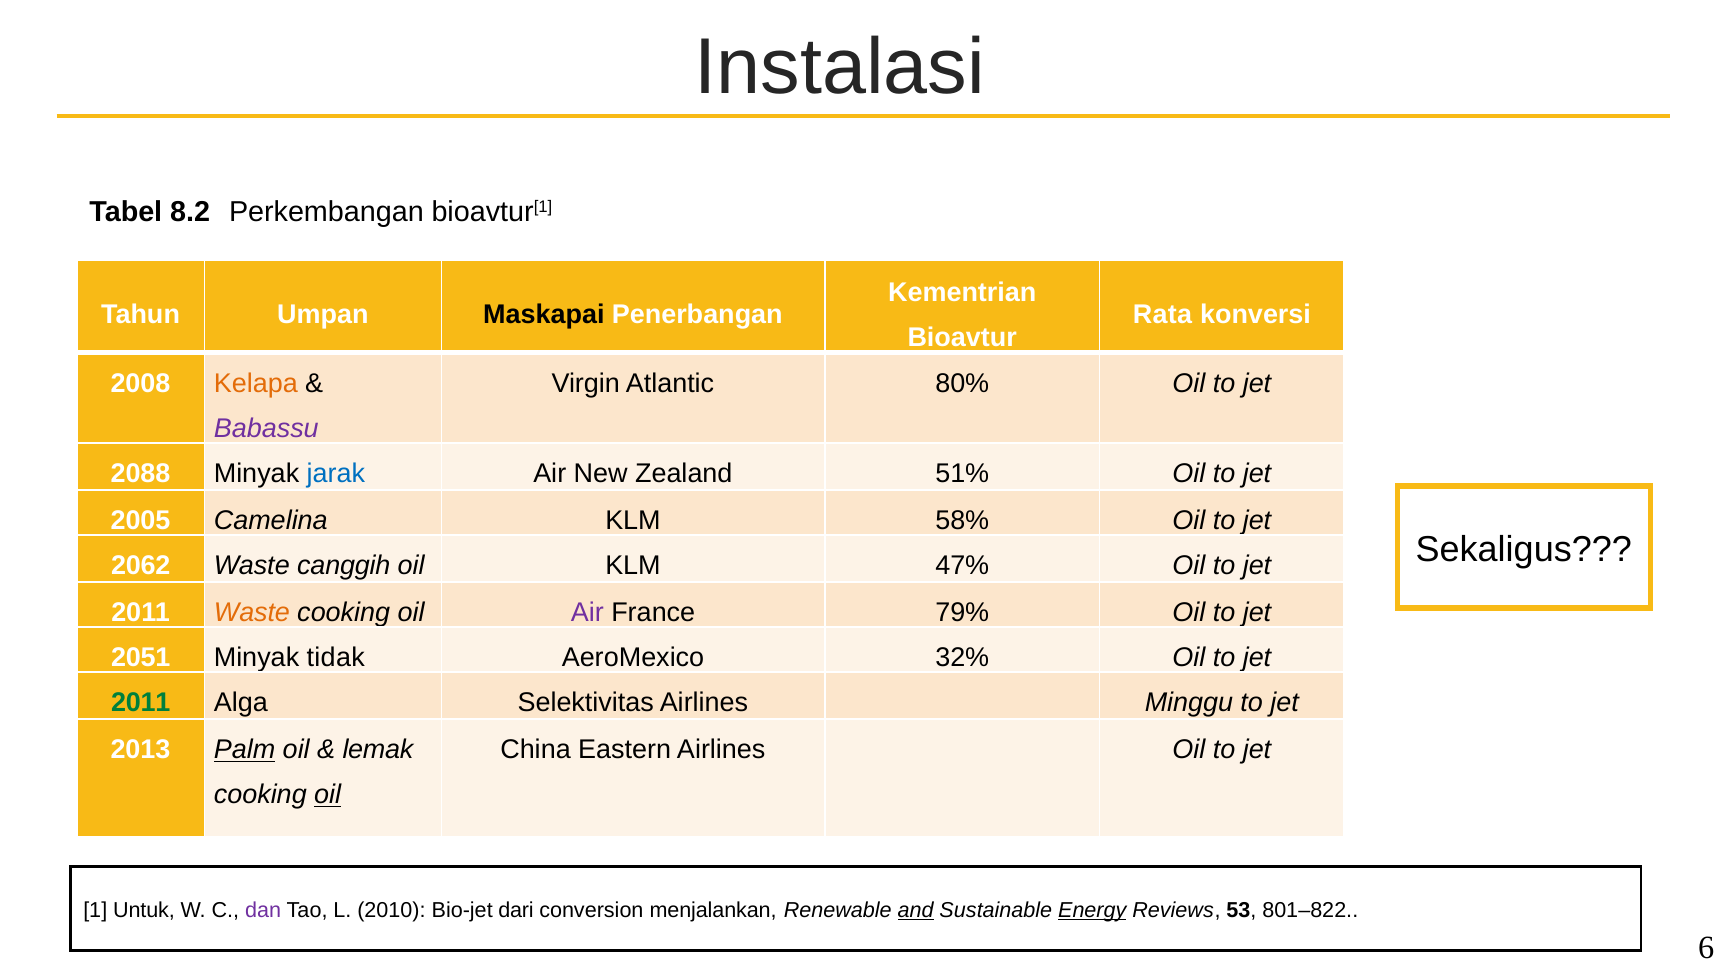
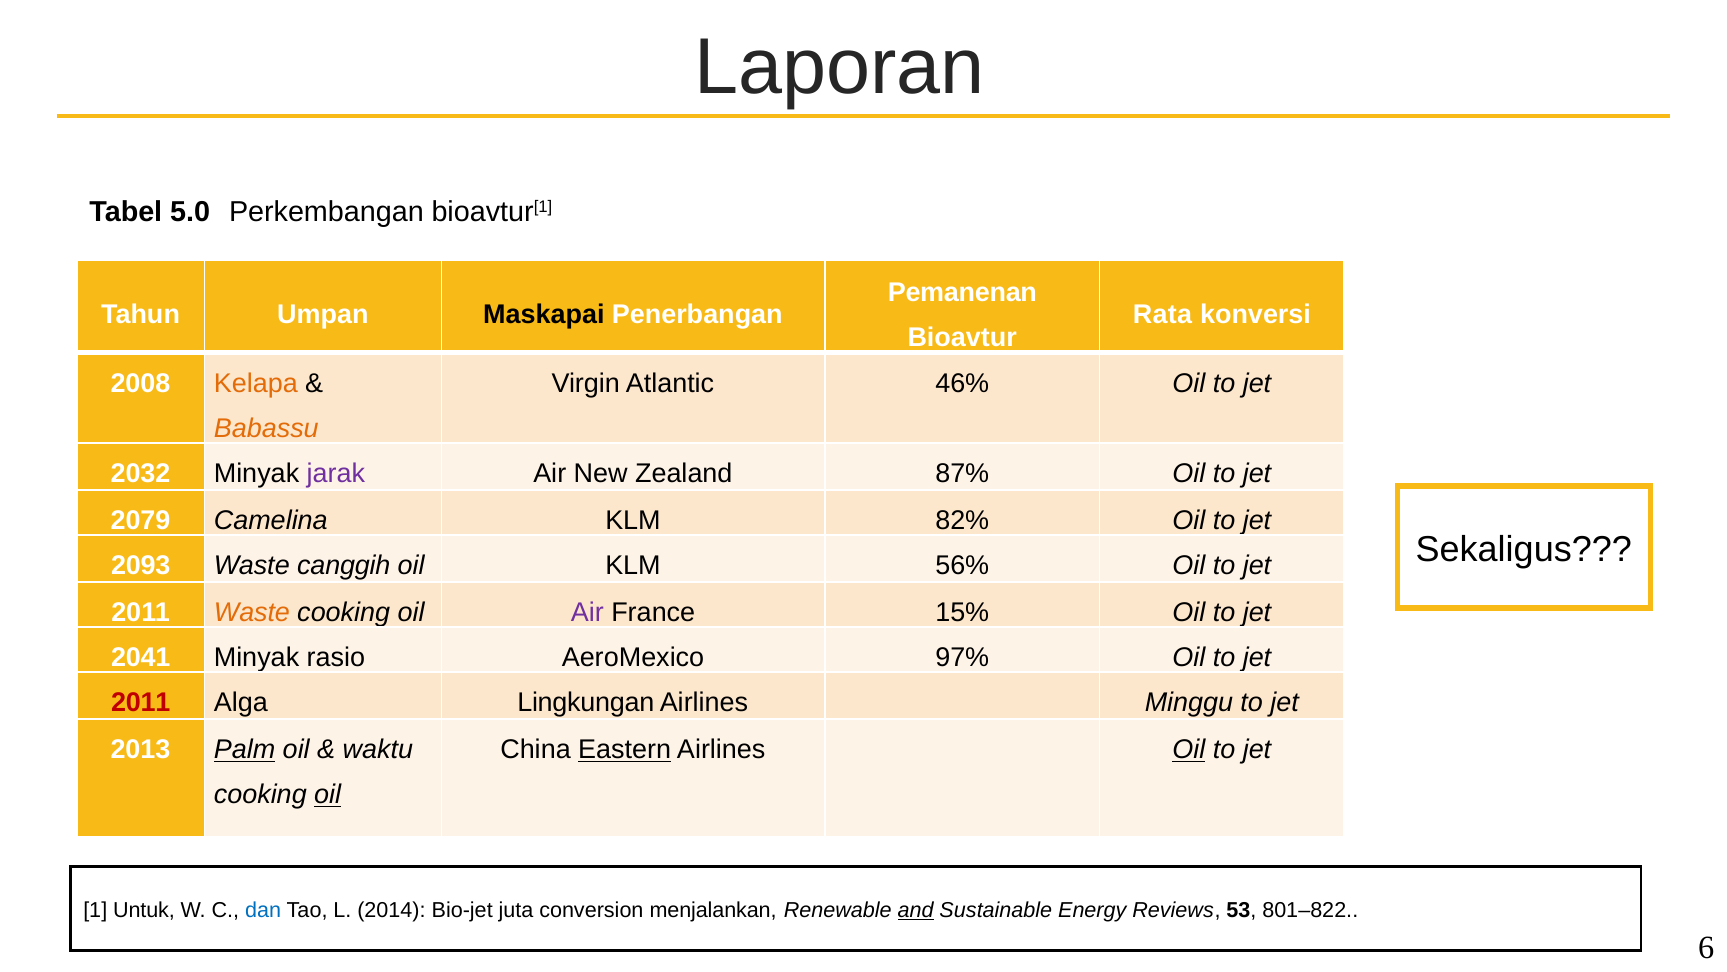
Instalasi: Instalasi -> Laporan
8.2: 8.2 -> 5.0
Kementrian: Kementrian -> Pemanenan
80%: 80% -> 46%
Babassu colour: purple -> orange
2088: 2088 -> 2032
jarak colour: blue -> purple
51%: 51% -> 87%
2005: 2005 -> 2079
58%: 58% -> 82%
2062: 2062 -> 2093
47%: 47% -> 56%
79%: 79% -> 15%
2051: 2051 -> 2041
tidak: tidak -> rasio
32%: 32% -> 97%
2011 at (141, 702) colour: green -> red
Selektivitas: Selektivitas -> Lingkungan
lemak: lemak -> waktu
Eastern underline: none -> present
Oil at (1189, 749) underline: none -> present
dan colour: purple -> blue
2010: 2010 -> 2014
dari: dari -> juta
Energy underline: present -> none
